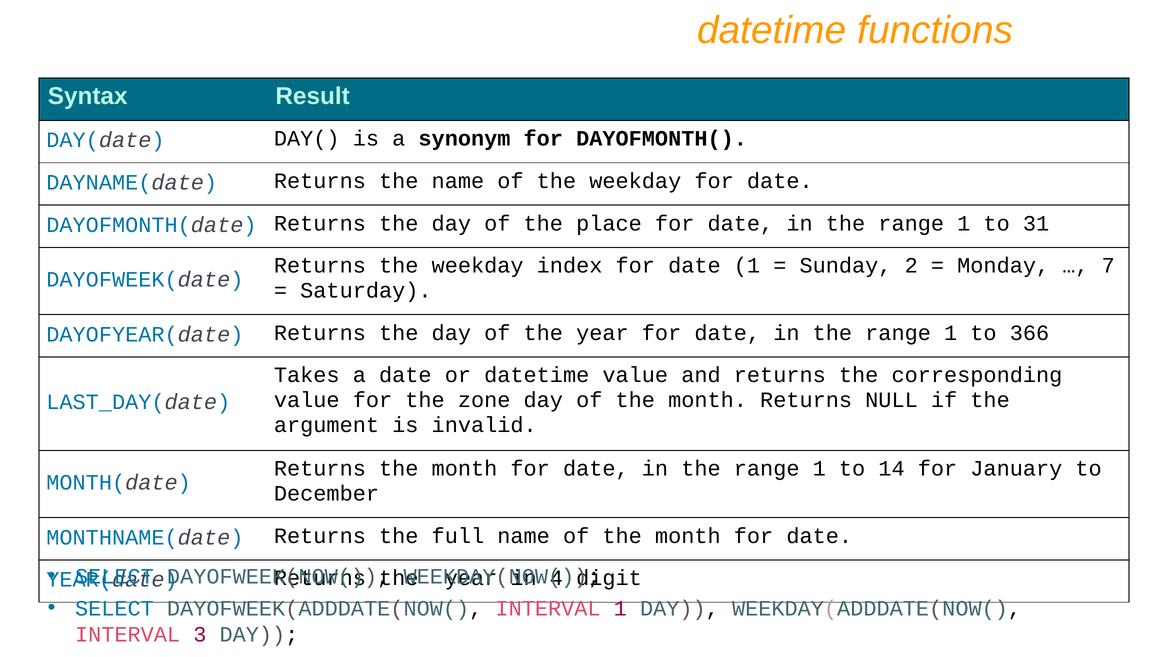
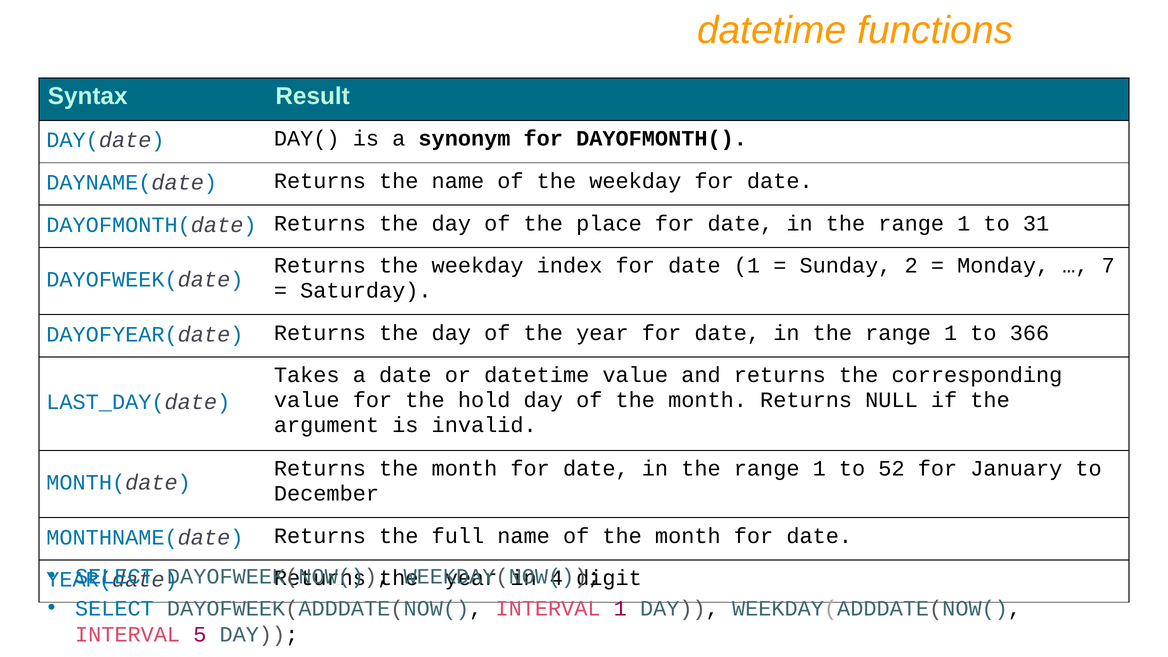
zone: zone -> hold
14: 14 -> 52
3: 3 -> 5
